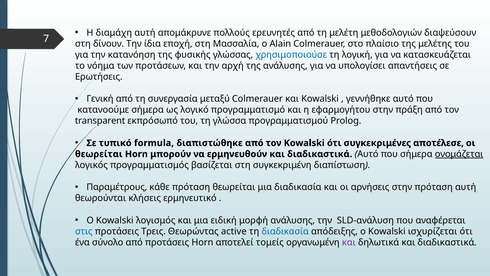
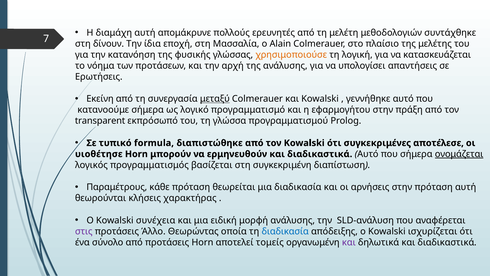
διαψεύσουν: διαψεύσουν -> συντάχθηκε
χρησιμοποιούσε colour: blue -> orange
Γενική: Γενική -> Εκείνη
μεταξύ underline: none -> present
θεωρείται at (99, 154): θεωρείται -> υιοθέτησε
ερμηνευτικό: ερμηνευτικό -> χαρακτήρας
λογισμός: λογισμός -> συνέχεια
στις colour: blue -> purple
Τρεις: Τρεις -> Άλλο
active: active -> οποία
